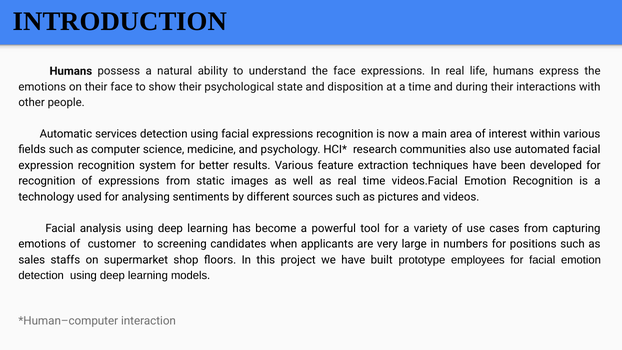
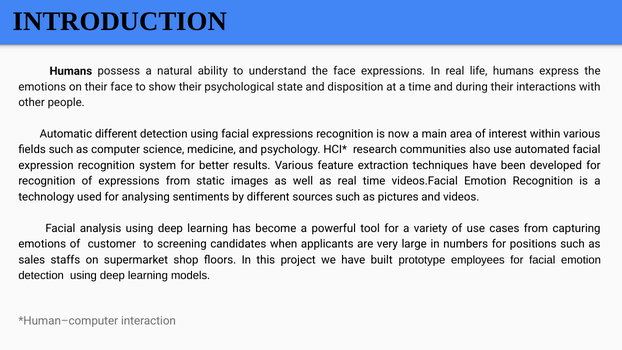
Automatic services: services -> different
